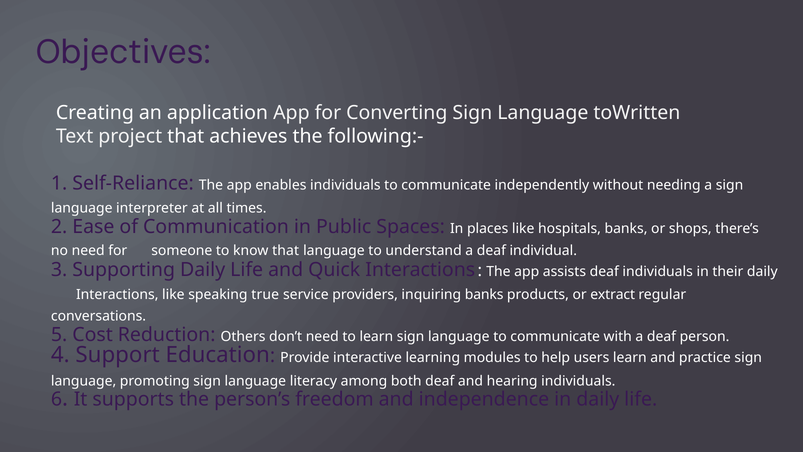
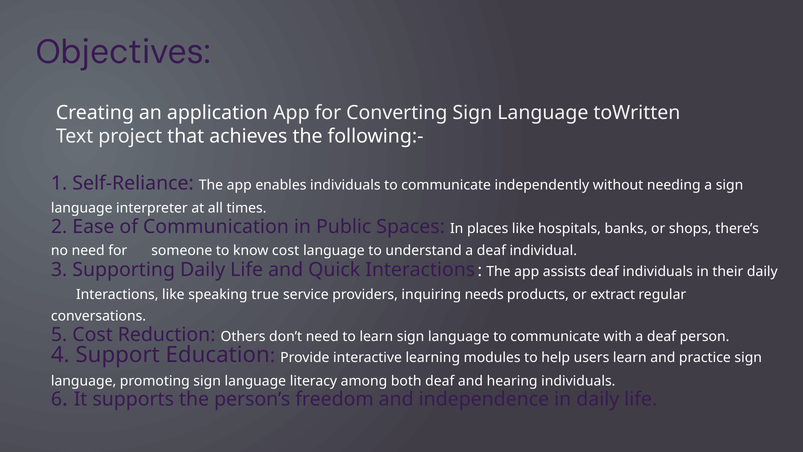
know that: that -> cost
inquiring banks: banks -> needs
